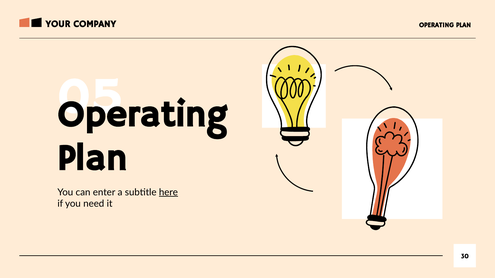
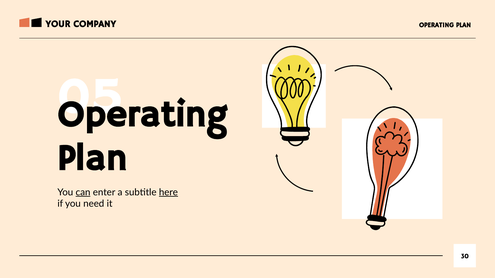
can underline: none -> present
